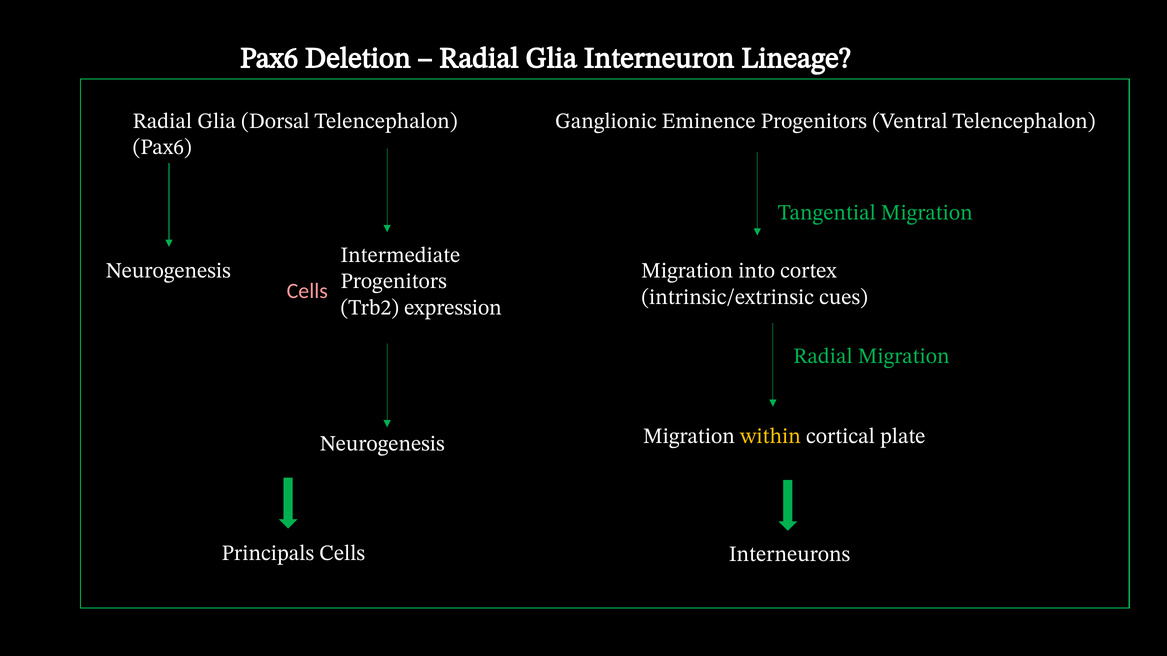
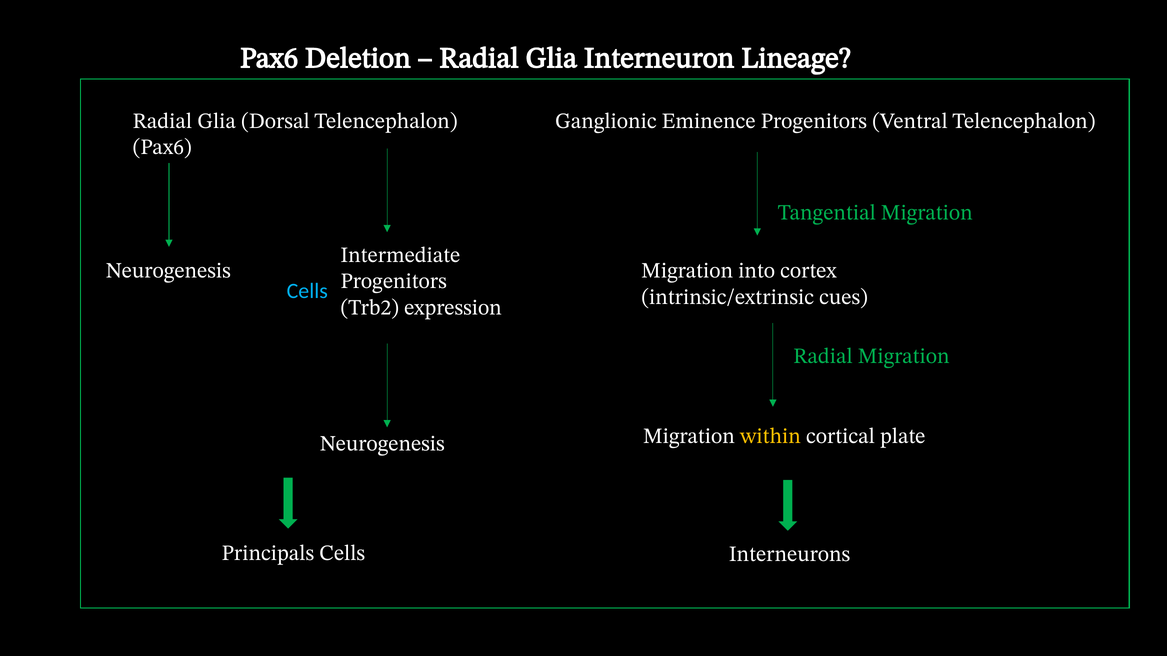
Cells at (307, 291) colour: pink -> light blue
